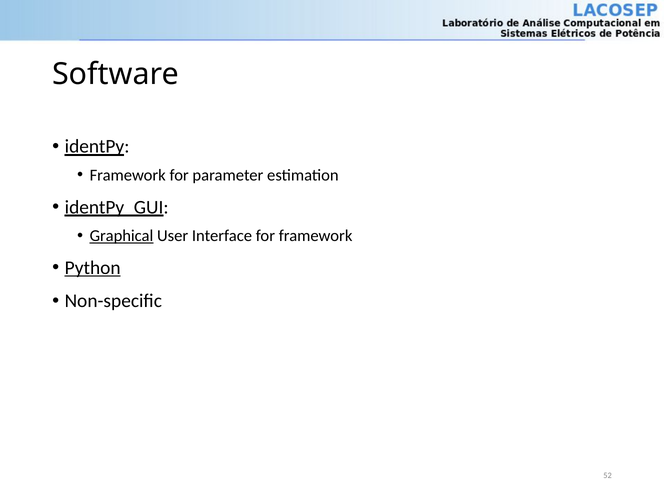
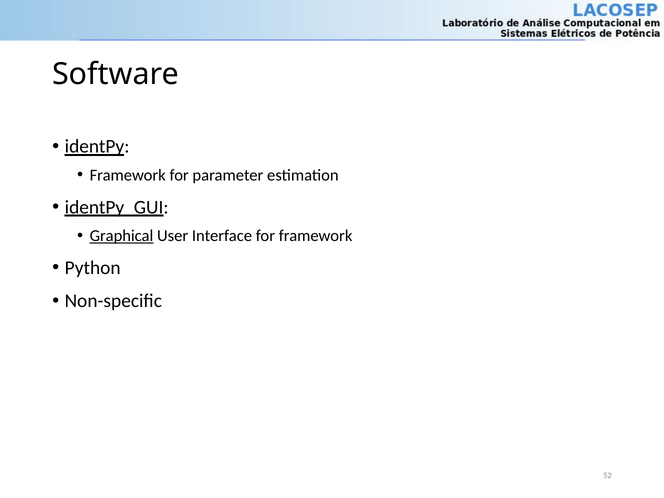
Python underline: present -> none
